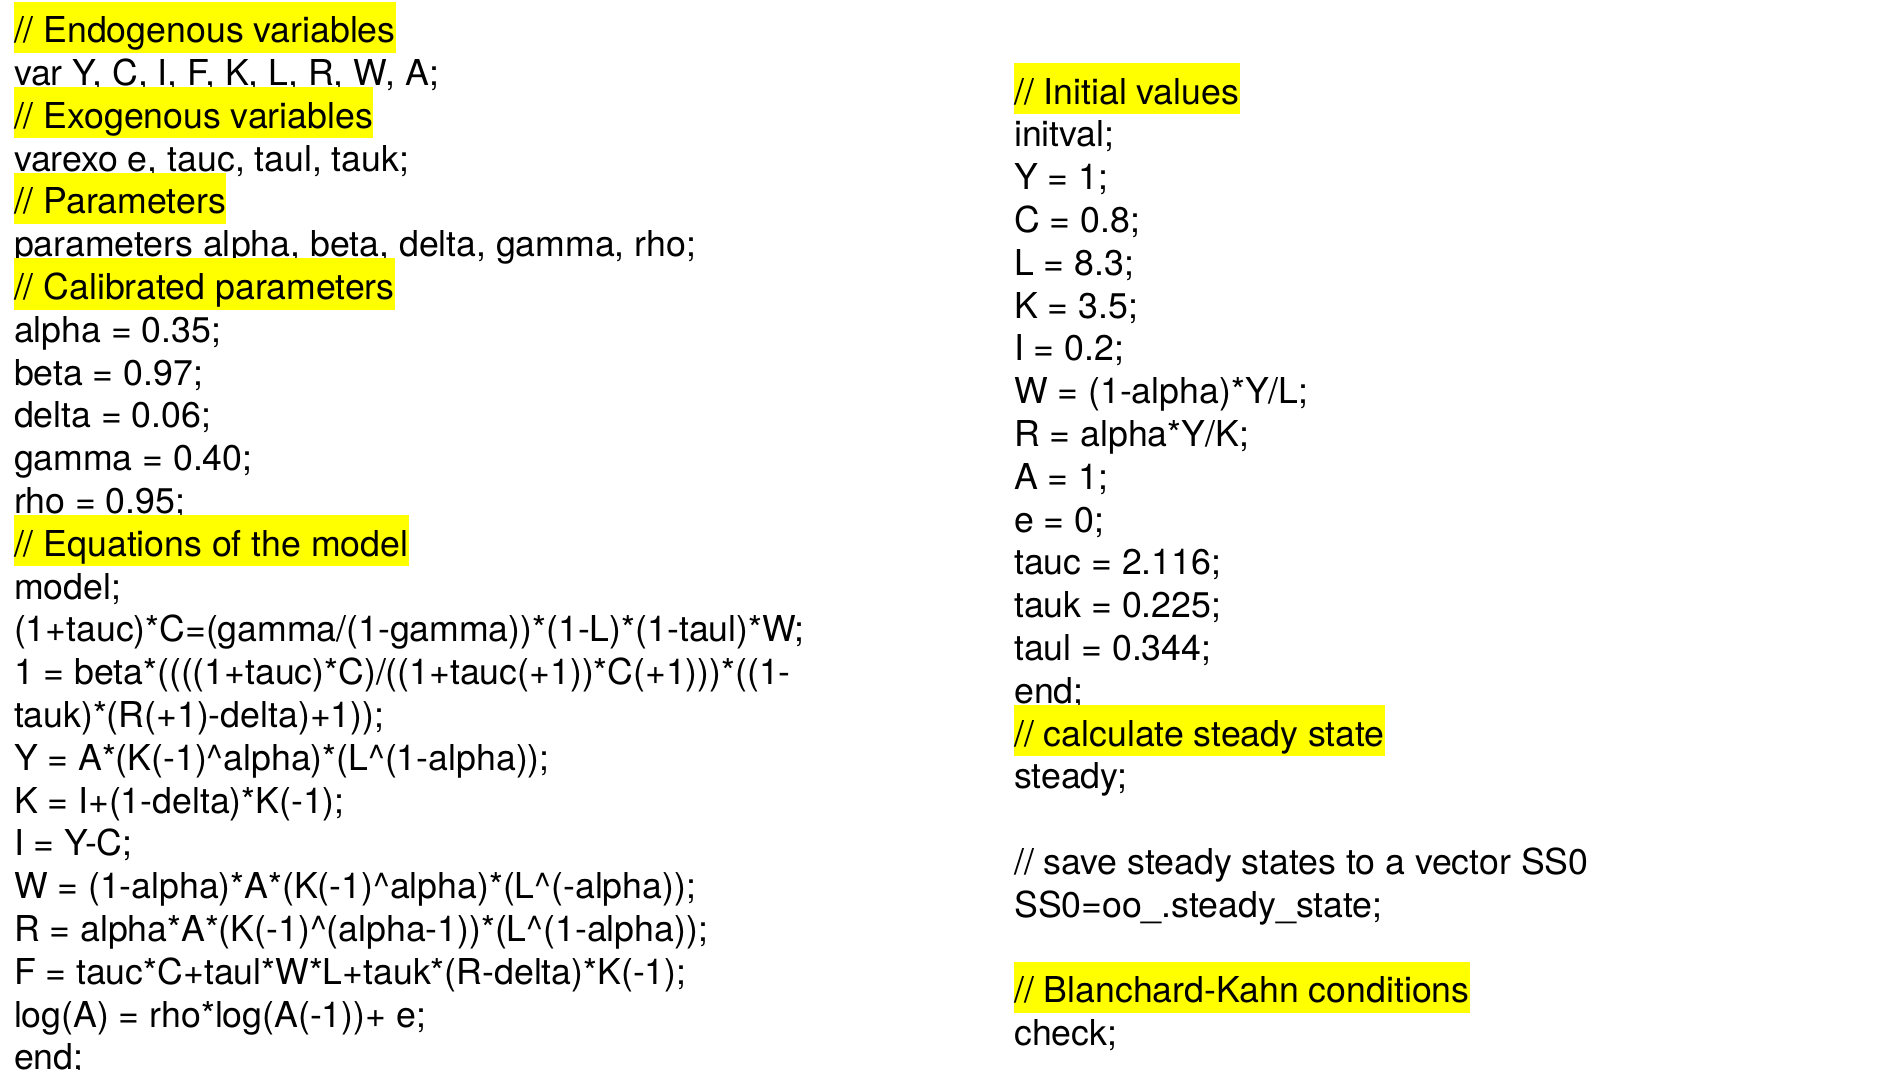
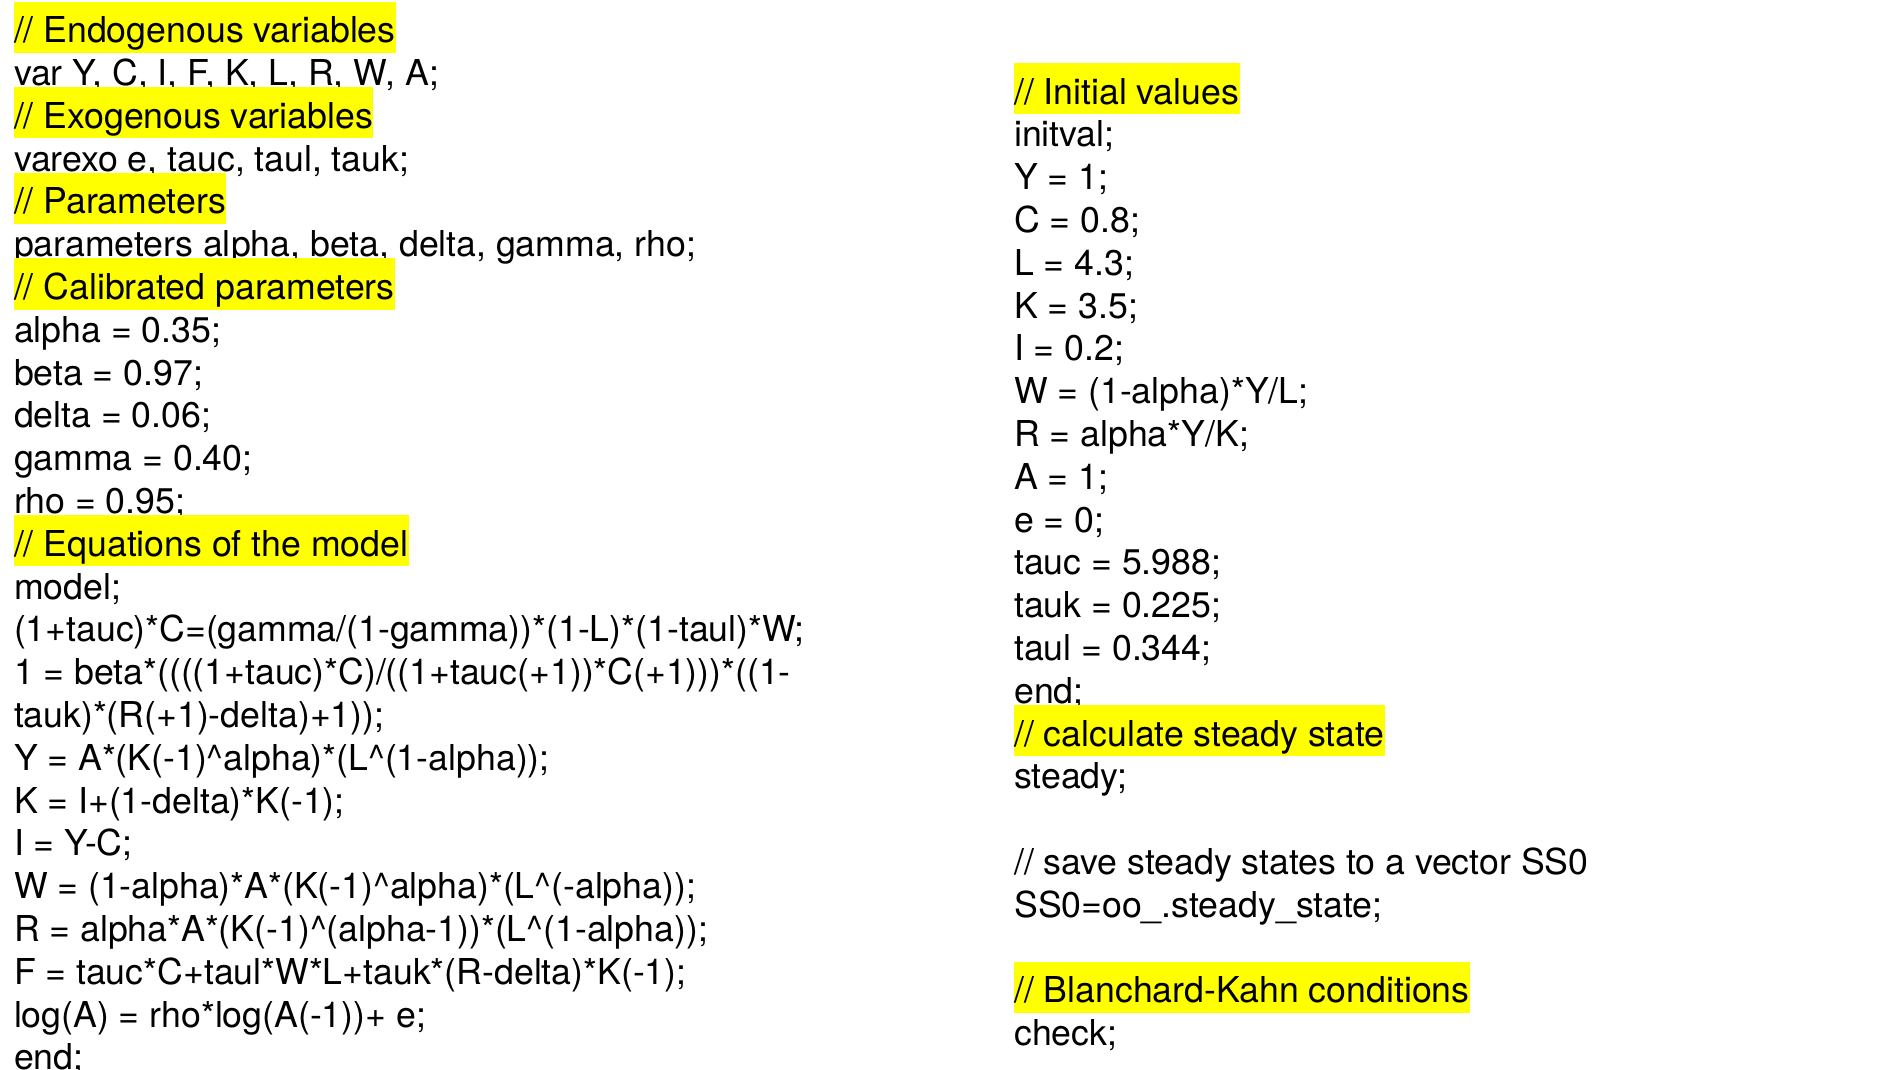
8.3: 8.3 -> 4.3
2.116: 2.116 -> 5.988
